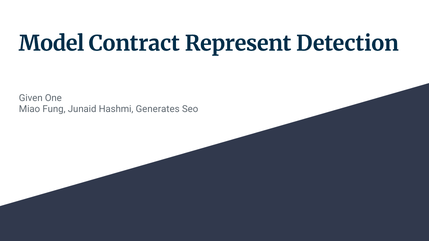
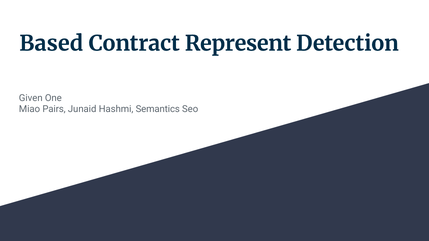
Model: Model -> Based
Fung: Fung -> Pairs
Generates: Generates -> Semantics
